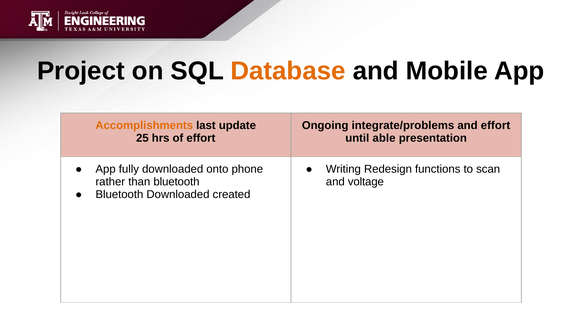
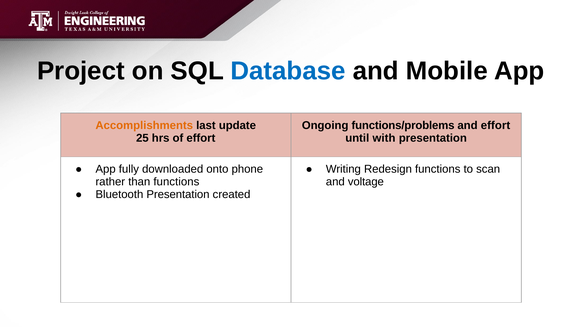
Database colour: orange -> blue
integrate/problems: integrate/problems -> functions/problems
able: able -> with
than bluetooth: bluetooth -> functions
Bluetooth Downloaded: Downloaded -> Presentation
